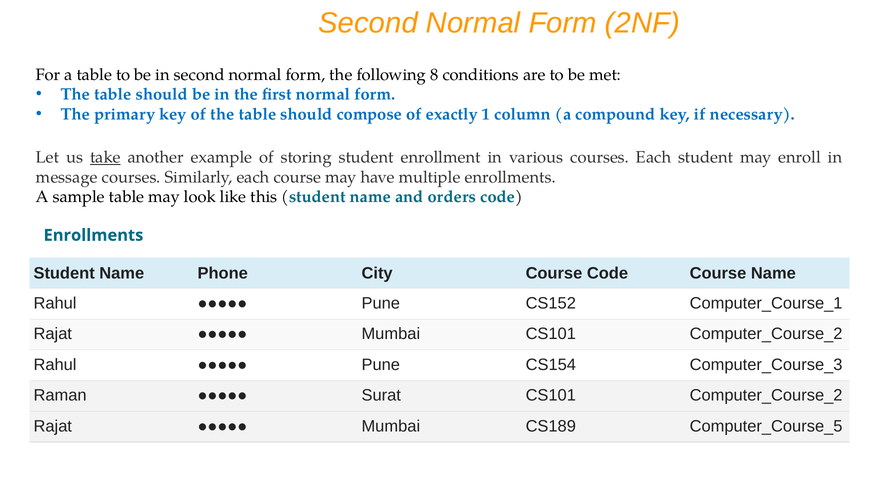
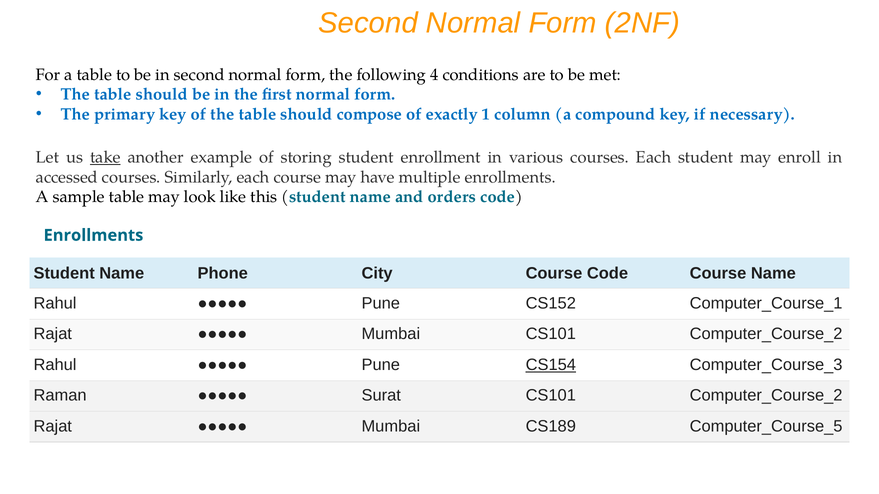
8: 8 -> 4
message: message -> accessed
CS154 underline: none -> present
